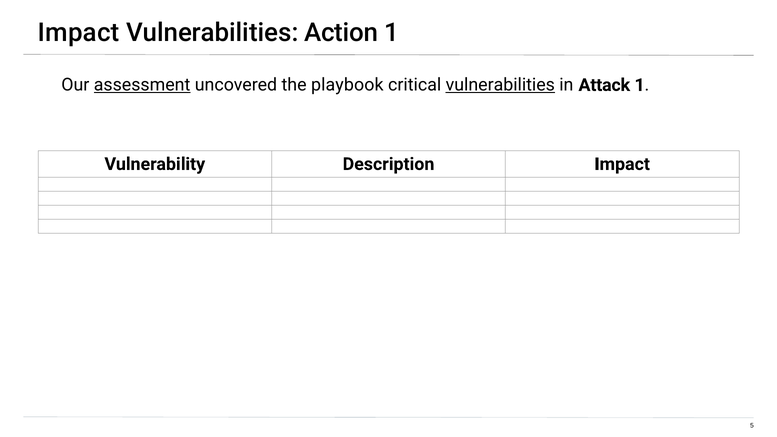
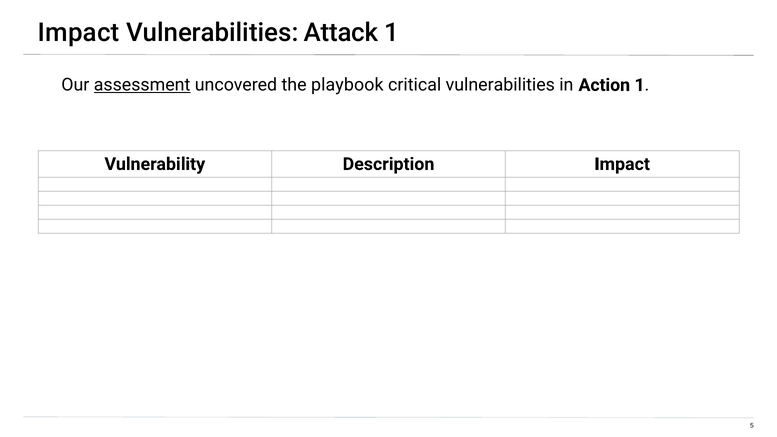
Action: Action -> Attack
vulnerabilities at (500, 85) underline: present -> none
Attack: Attack -> Action
